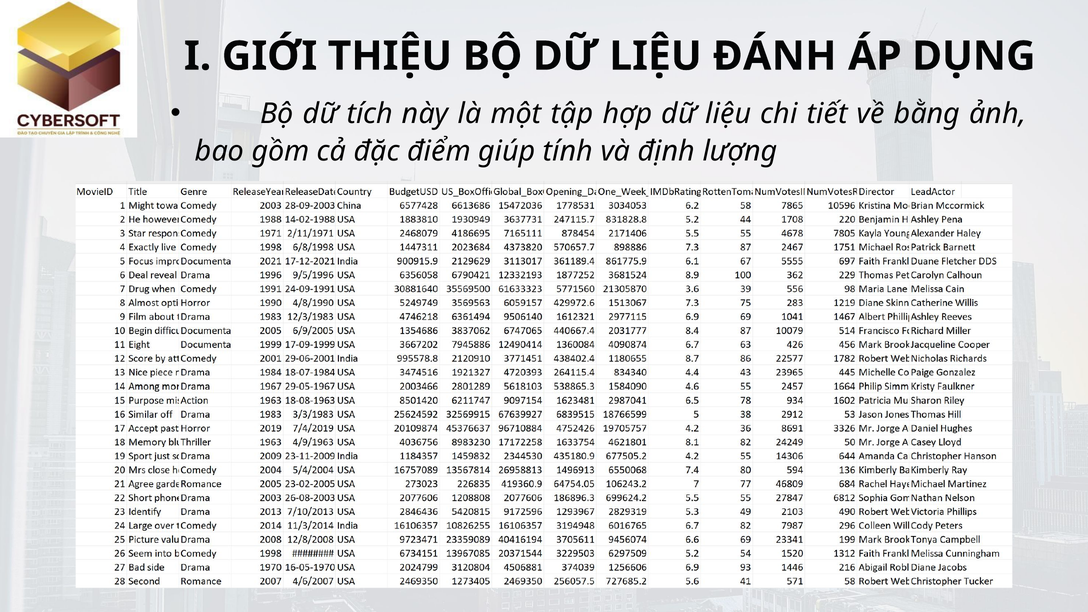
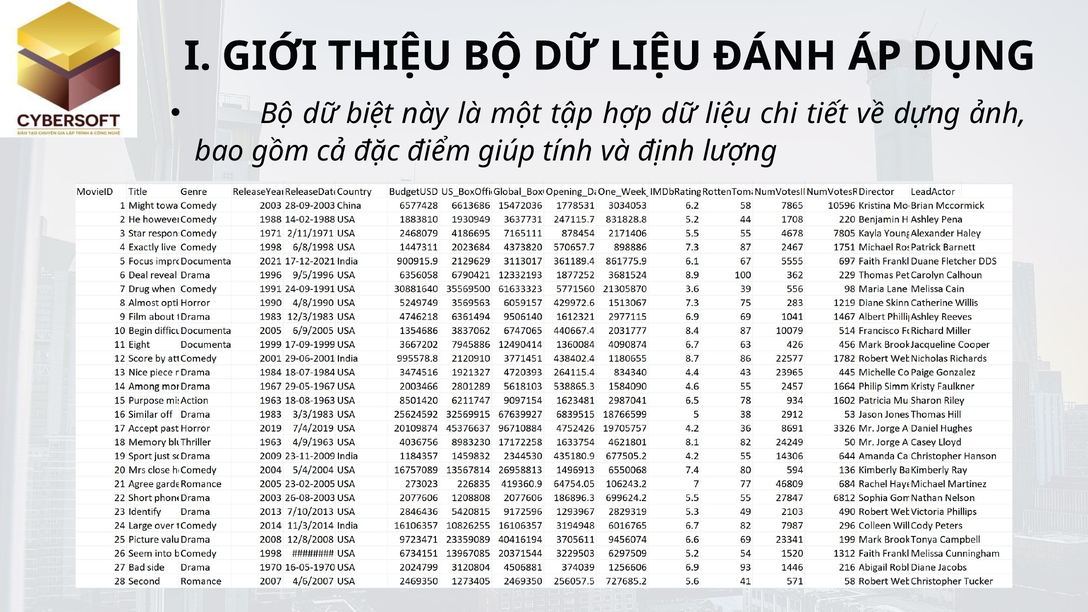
tích: tích -> biệt
bằng: bằng -> dựng
